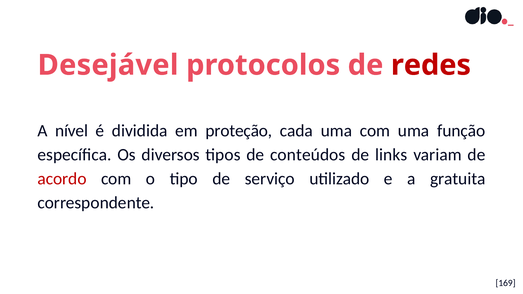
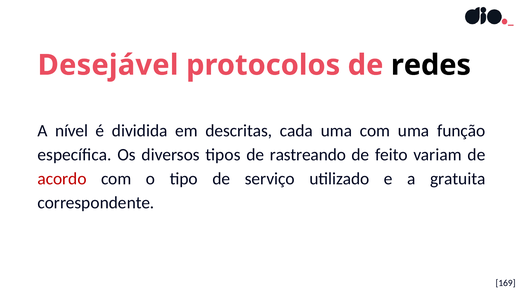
redes colour: red -> black
proteção: proteção -> descritas
conteúdos: conteúdos -> rastreando
links: links -> feito
